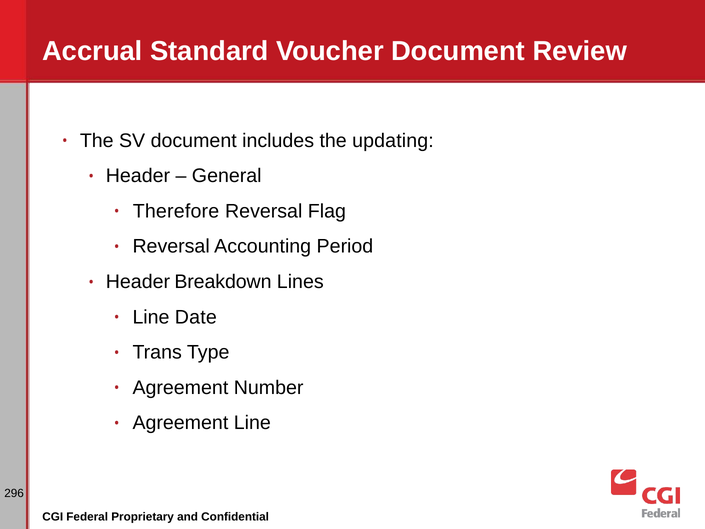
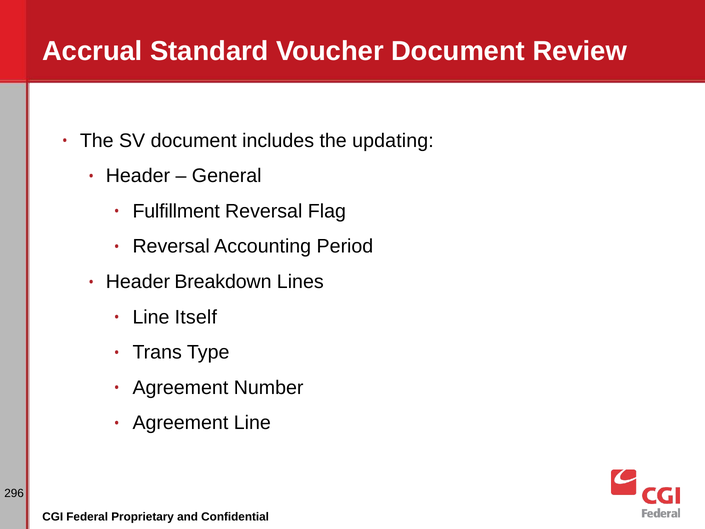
Therefore: Therefore -> Fulfillment
Date: Date -> Itself
